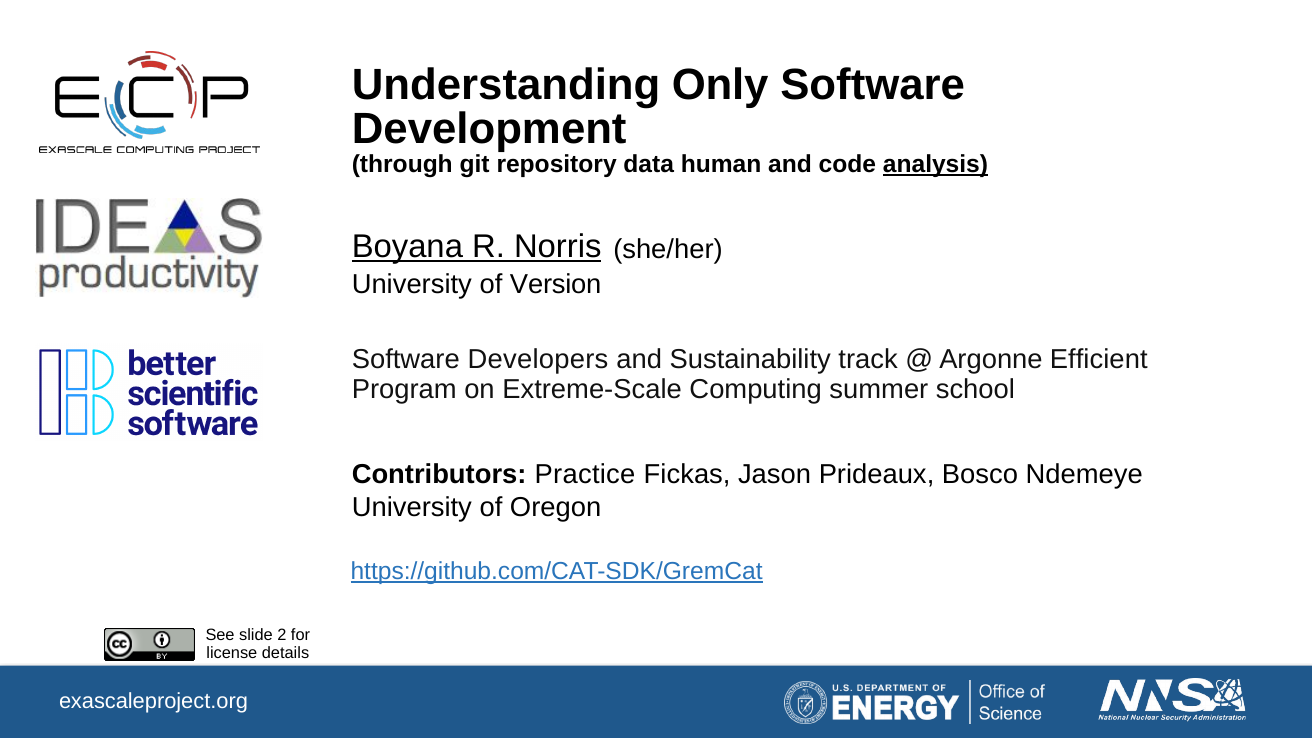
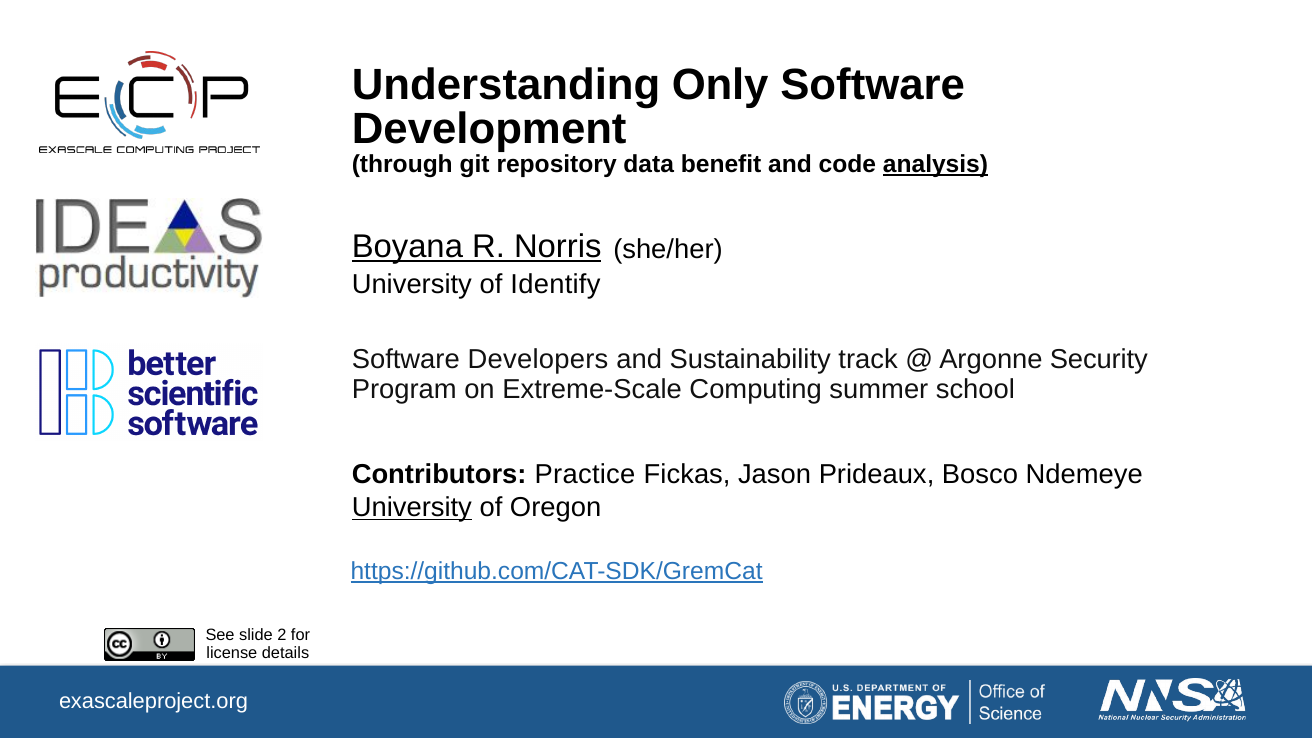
human: human -> benefit
Version: Version -> Identify
Efficient: Efficient -> Security
University at (412, 508) underline: none -> present
